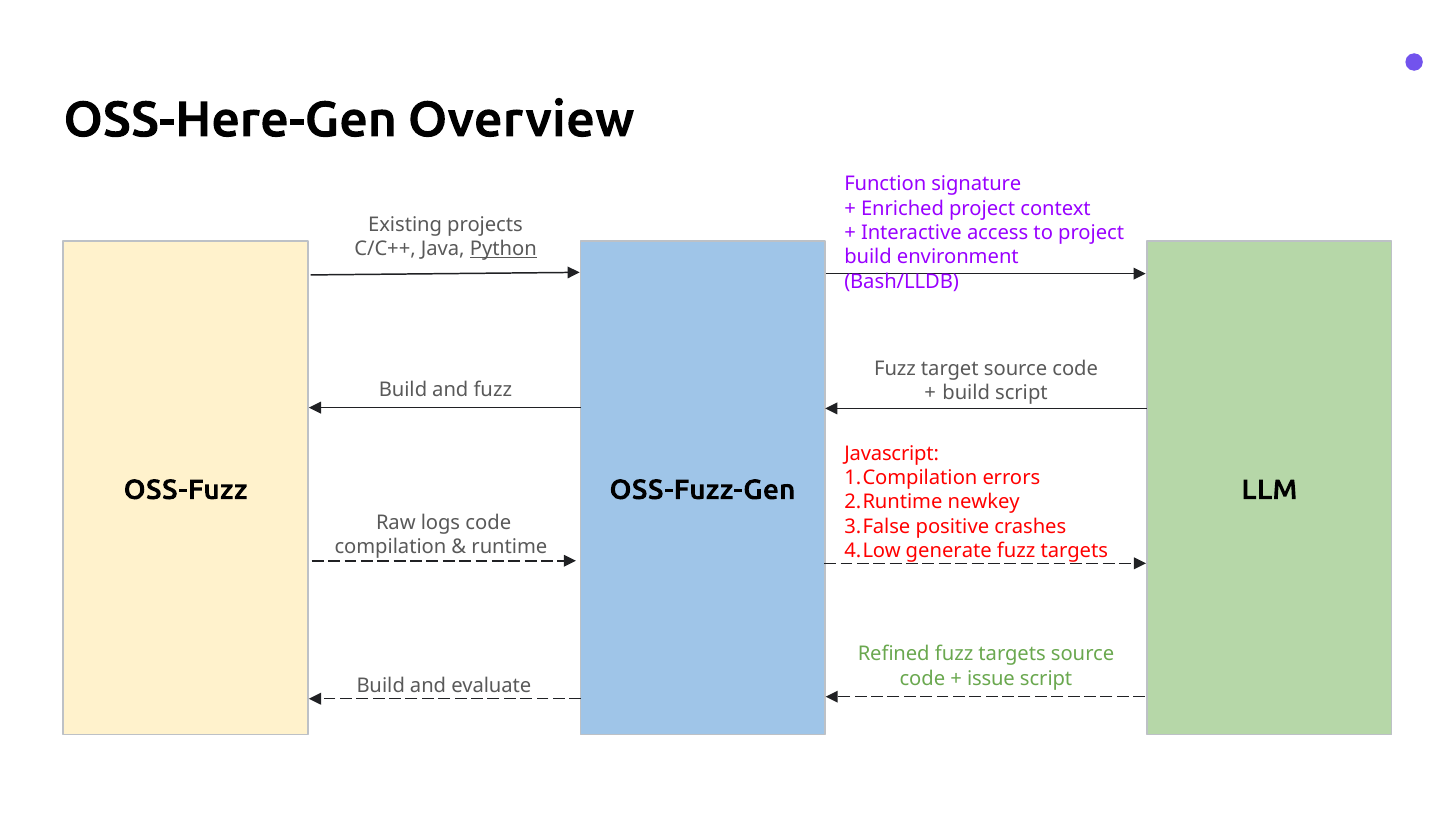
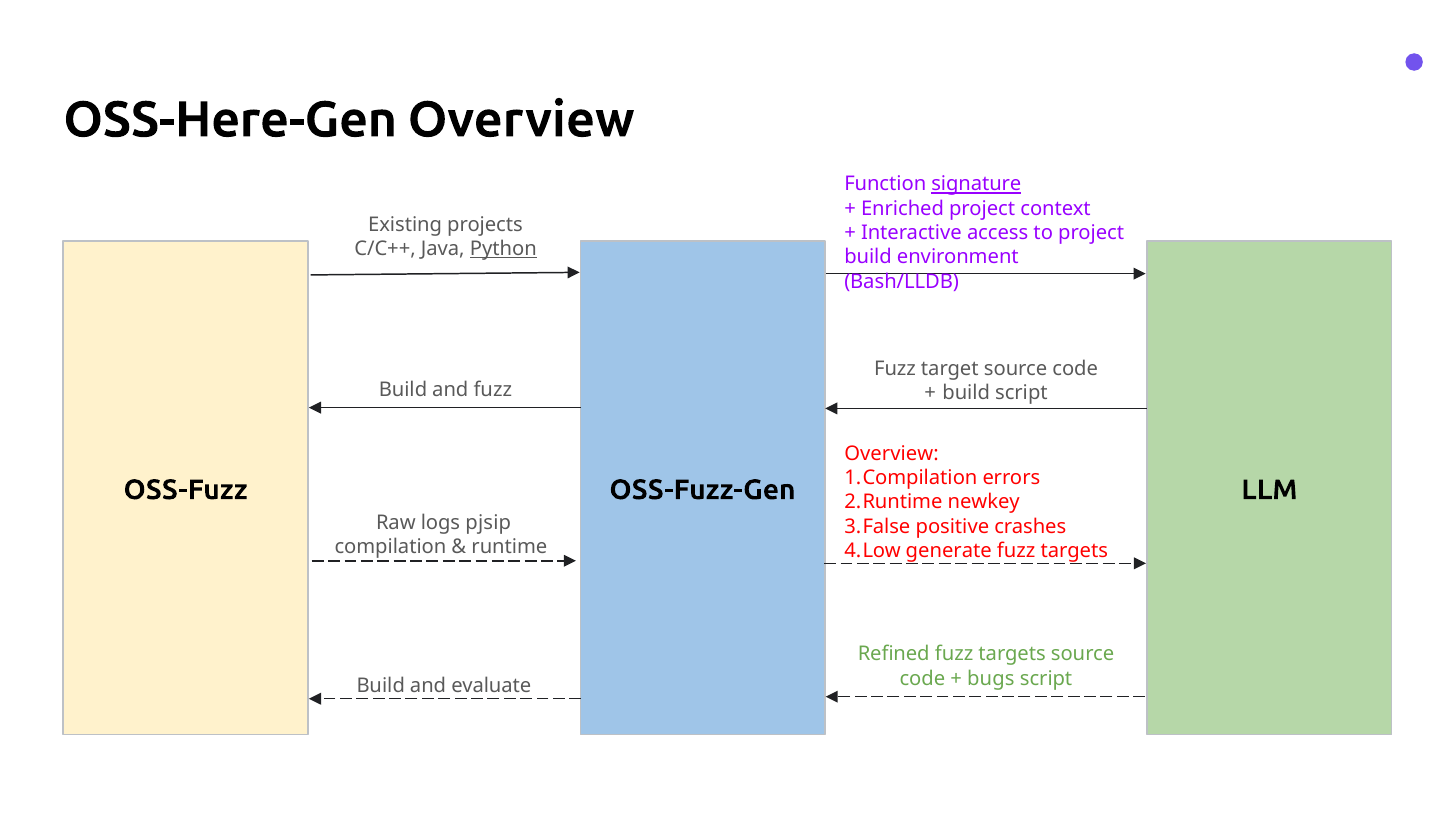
signature underline: none -> present
Javascript at (892, 454): Javascript -> Overview
logs code: code -> pjsip
issue: issue -> bugs
